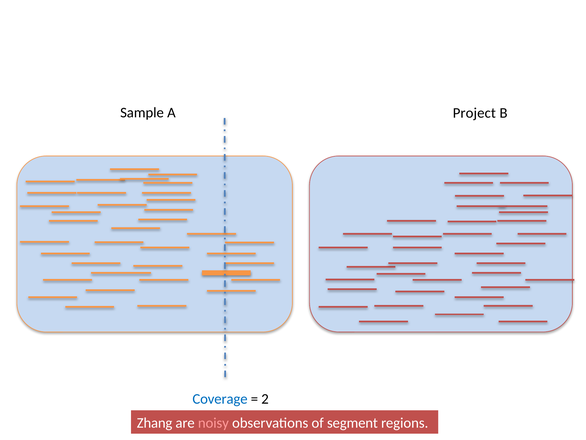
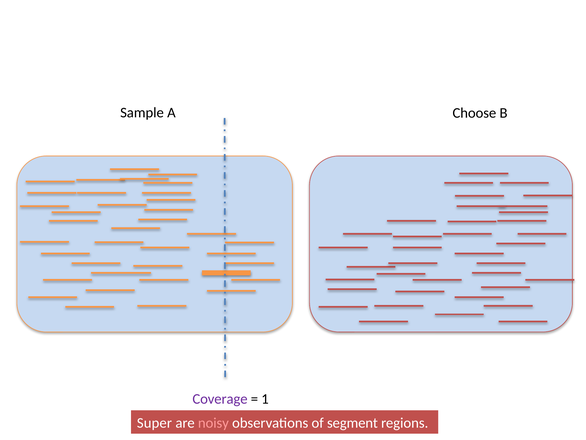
Project: Project -> Choose
Coverage colour: blue -> purple
2: 2 -> 1
Zhang: Zhang -> Super
